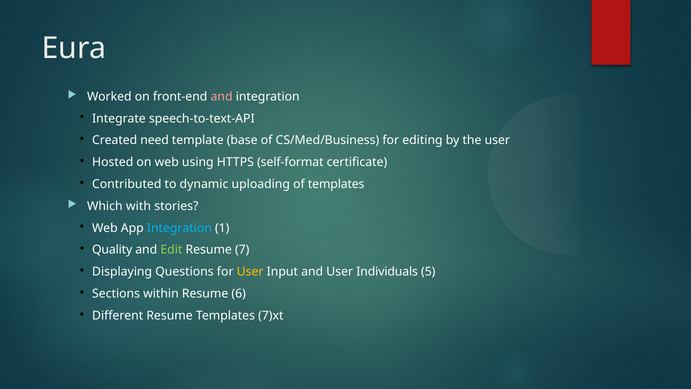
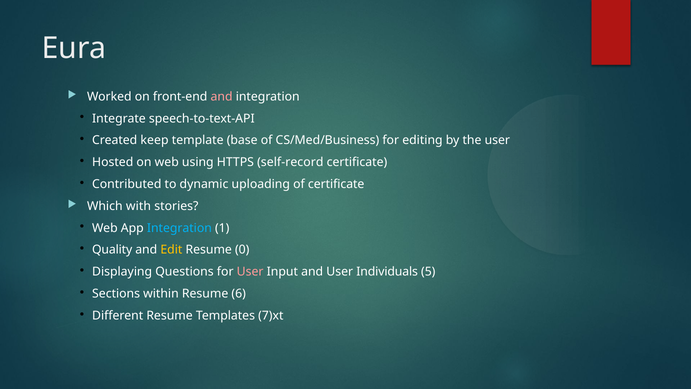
need: need -> keep
self-format: self-format -> self-record
of templates: templates -> certificate
Edit colour: light green -> yellow
7: 7 -> 0
User at (250, 272) colour: yellow -> pink
